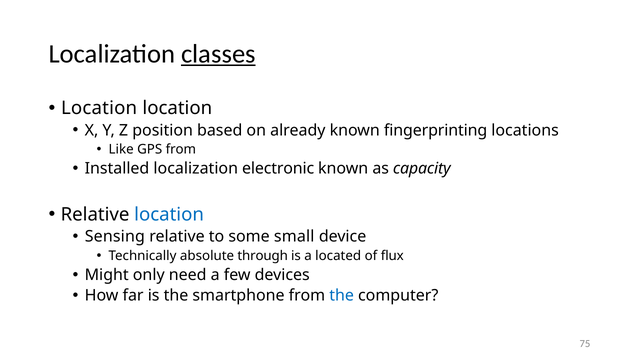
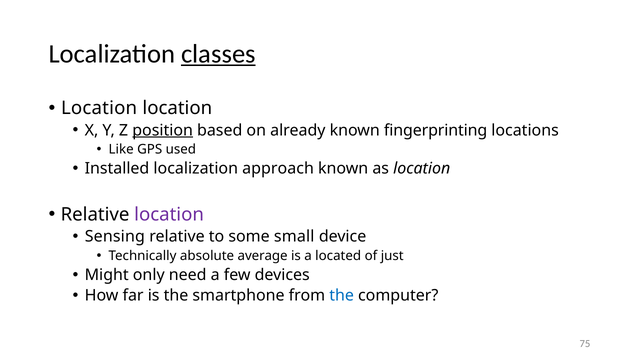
position underline: none -> present
GPS from: from -> used
electronic: electronic -> approach
as capacity: capacity -> location
location at (169, 214) colour: blue -> purple
through: through -> average
flux: flux -> just
